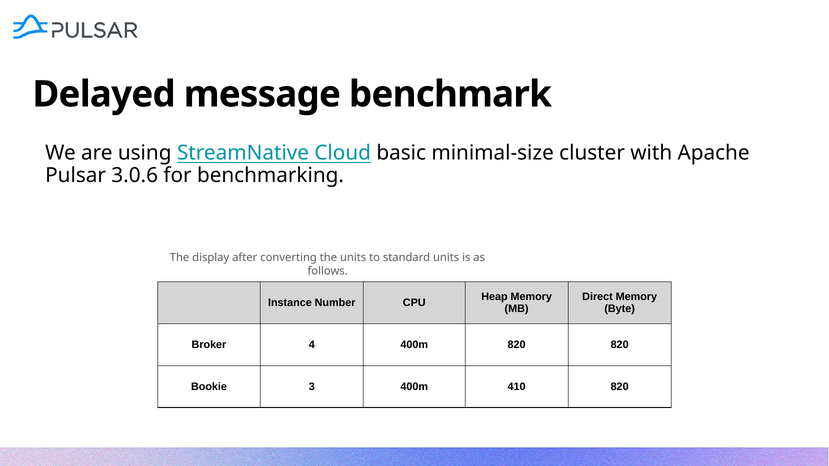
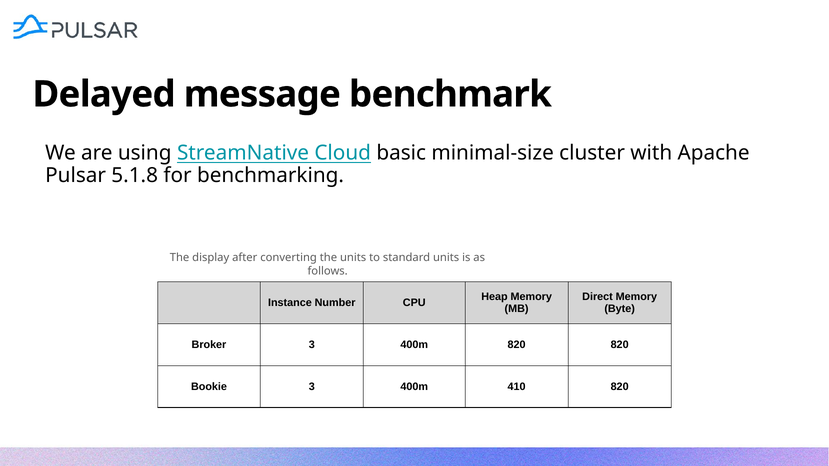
3.0.6: 3.0.6 -> 5.1.8
Broker 4: 4 -> 3
